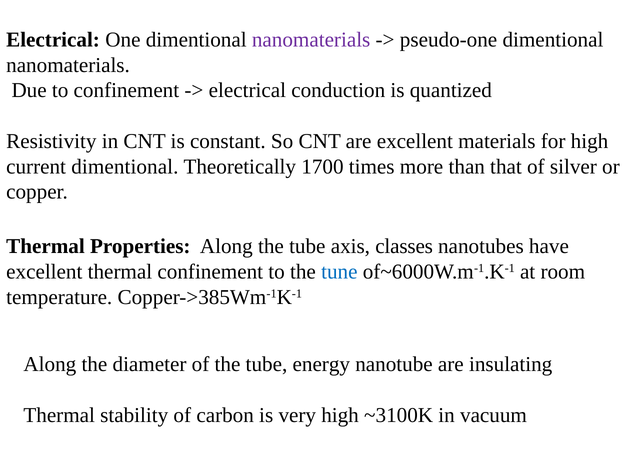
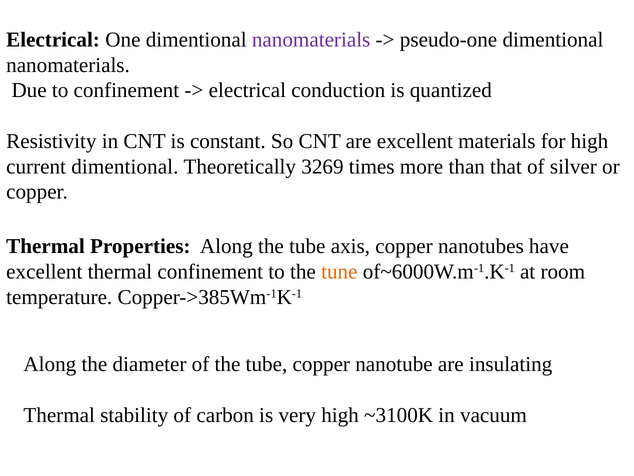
1700: 1700 -> 3269
axis classes: classes -> copper
tune colour: blue -> orange
tube energy: energy -> copper
